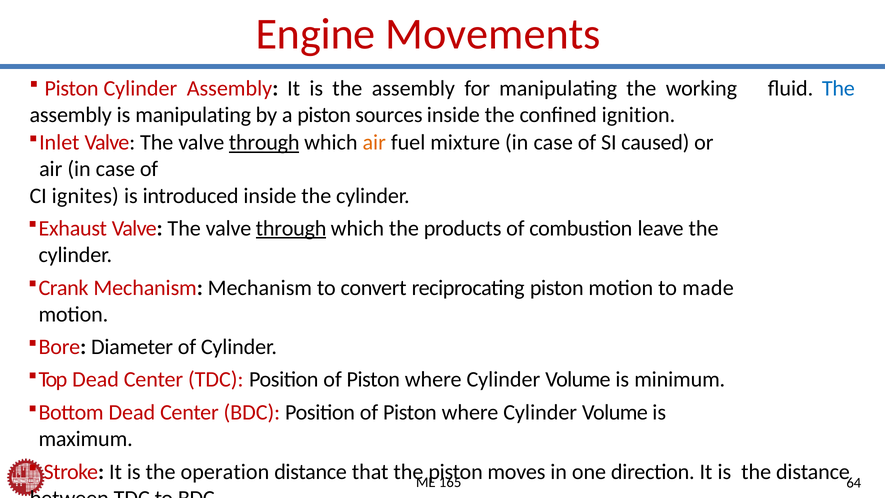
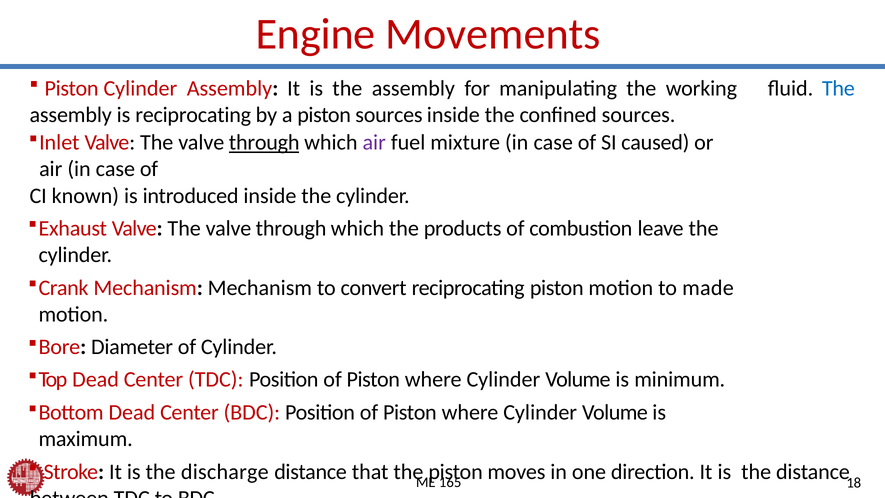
is manipulating: manipulating -> reciprocating
confined ignition: ignition -> sources
air at (374, 143) colour: orange -> purple
ignites: ignites -> known
through at (291, 228) underline: present -> none
operation: operation -> discharge
64: 64 -> 18
